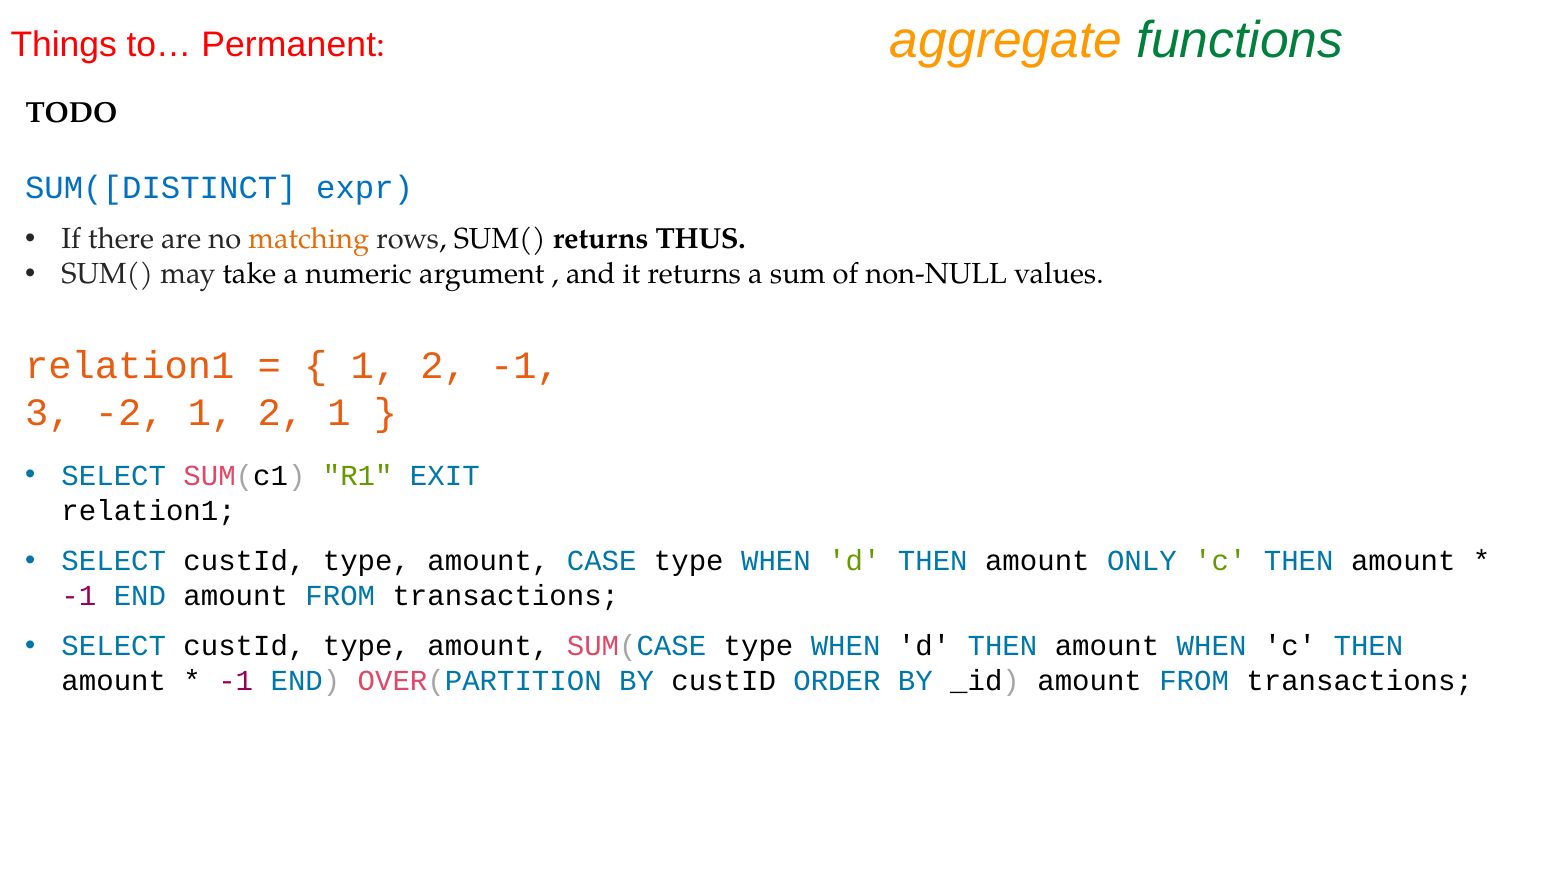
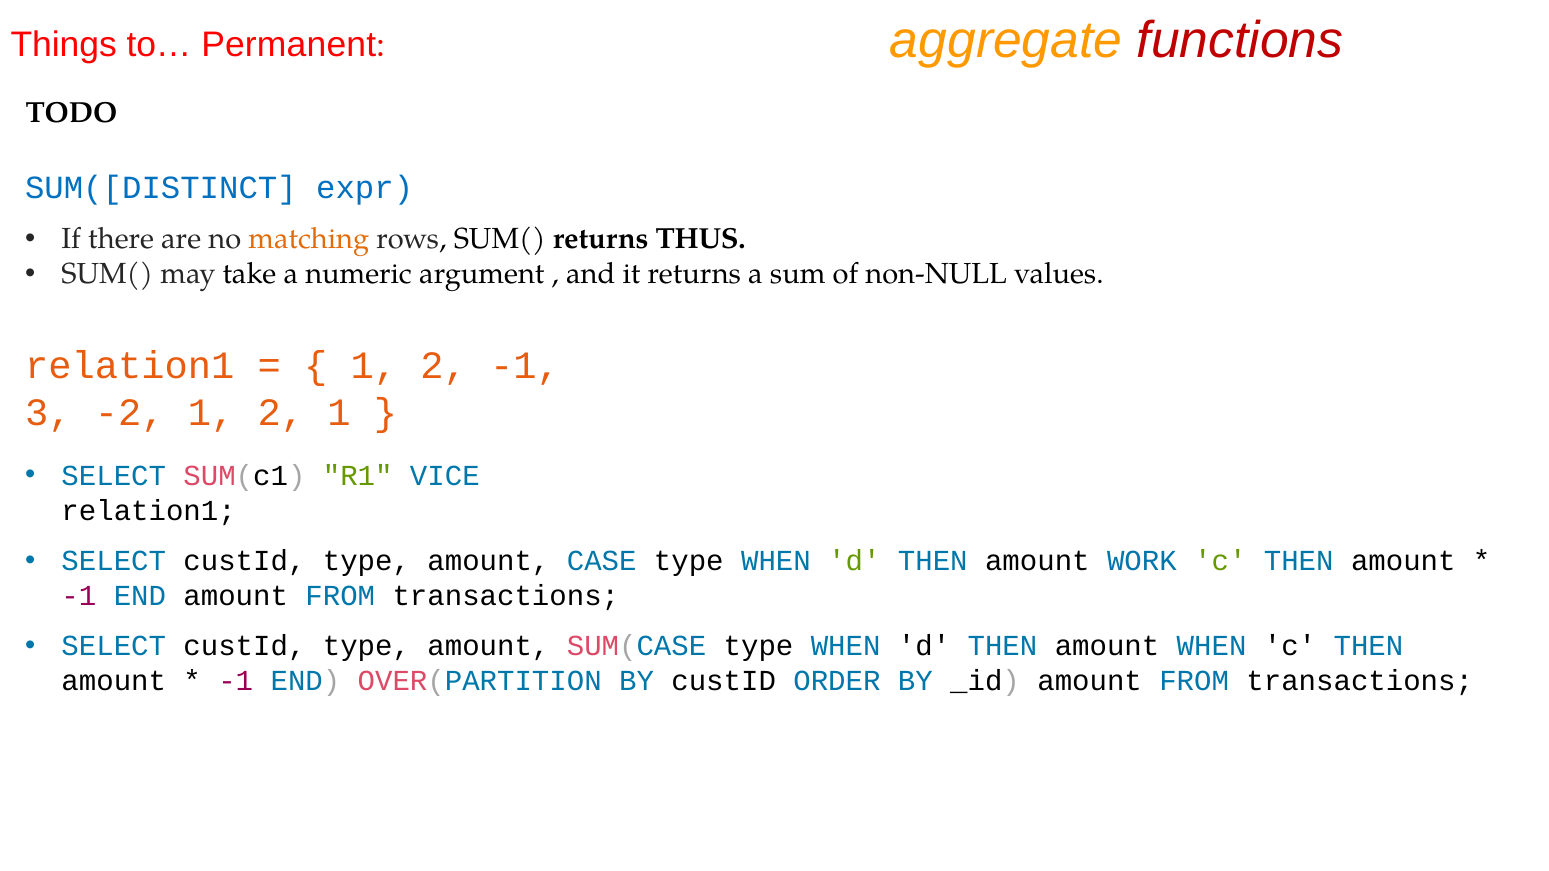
functions colour: green -> red
EXIT: EXIT -> VICE
ONLY: ONLY -> WORK
